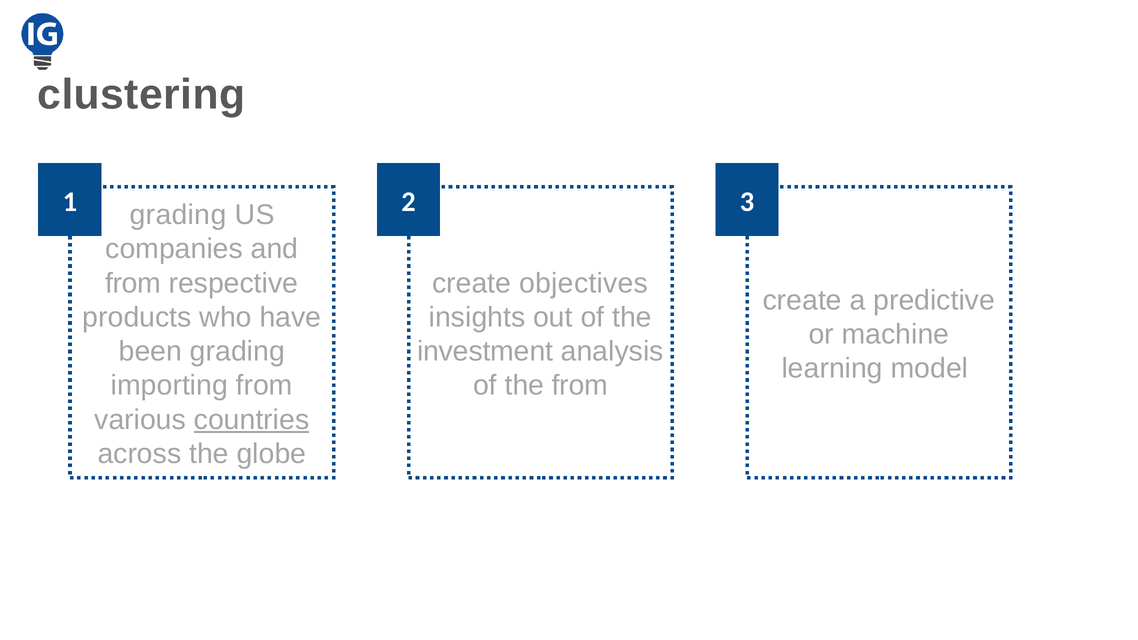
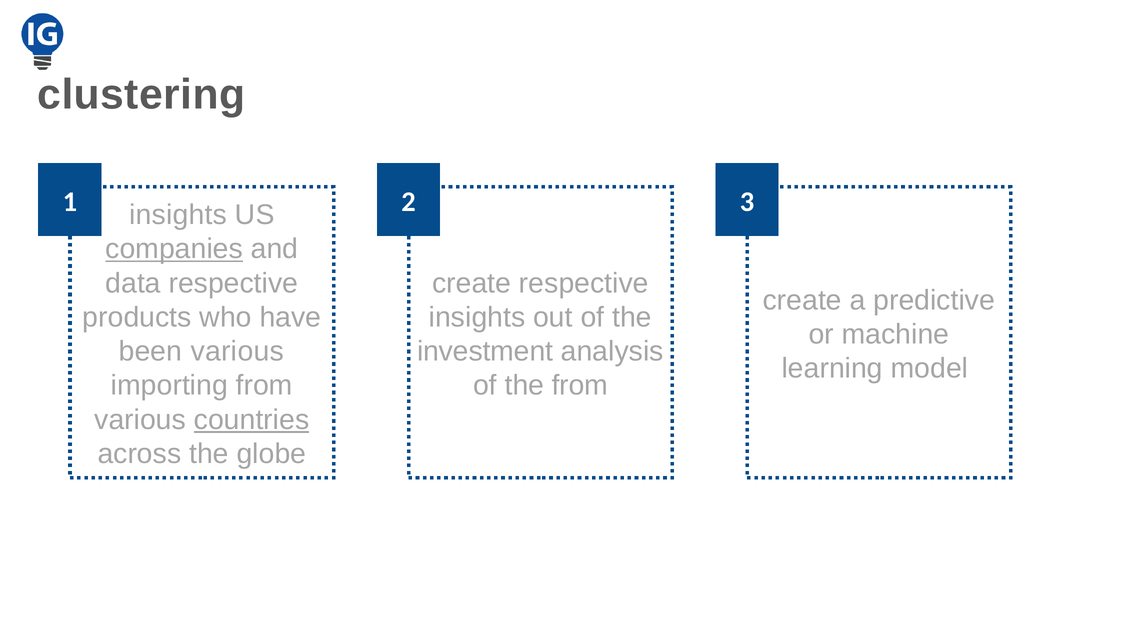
grading at (178, 215): grading -> insights
companies underline: none -> present
from at (133, 283): from -> data
create objectives: objectives -> respective
been grading: grading -> various
